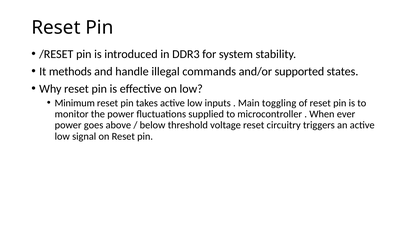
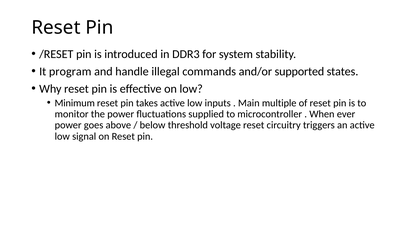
methods: methods -> program
toggling: toggling -> multiple
